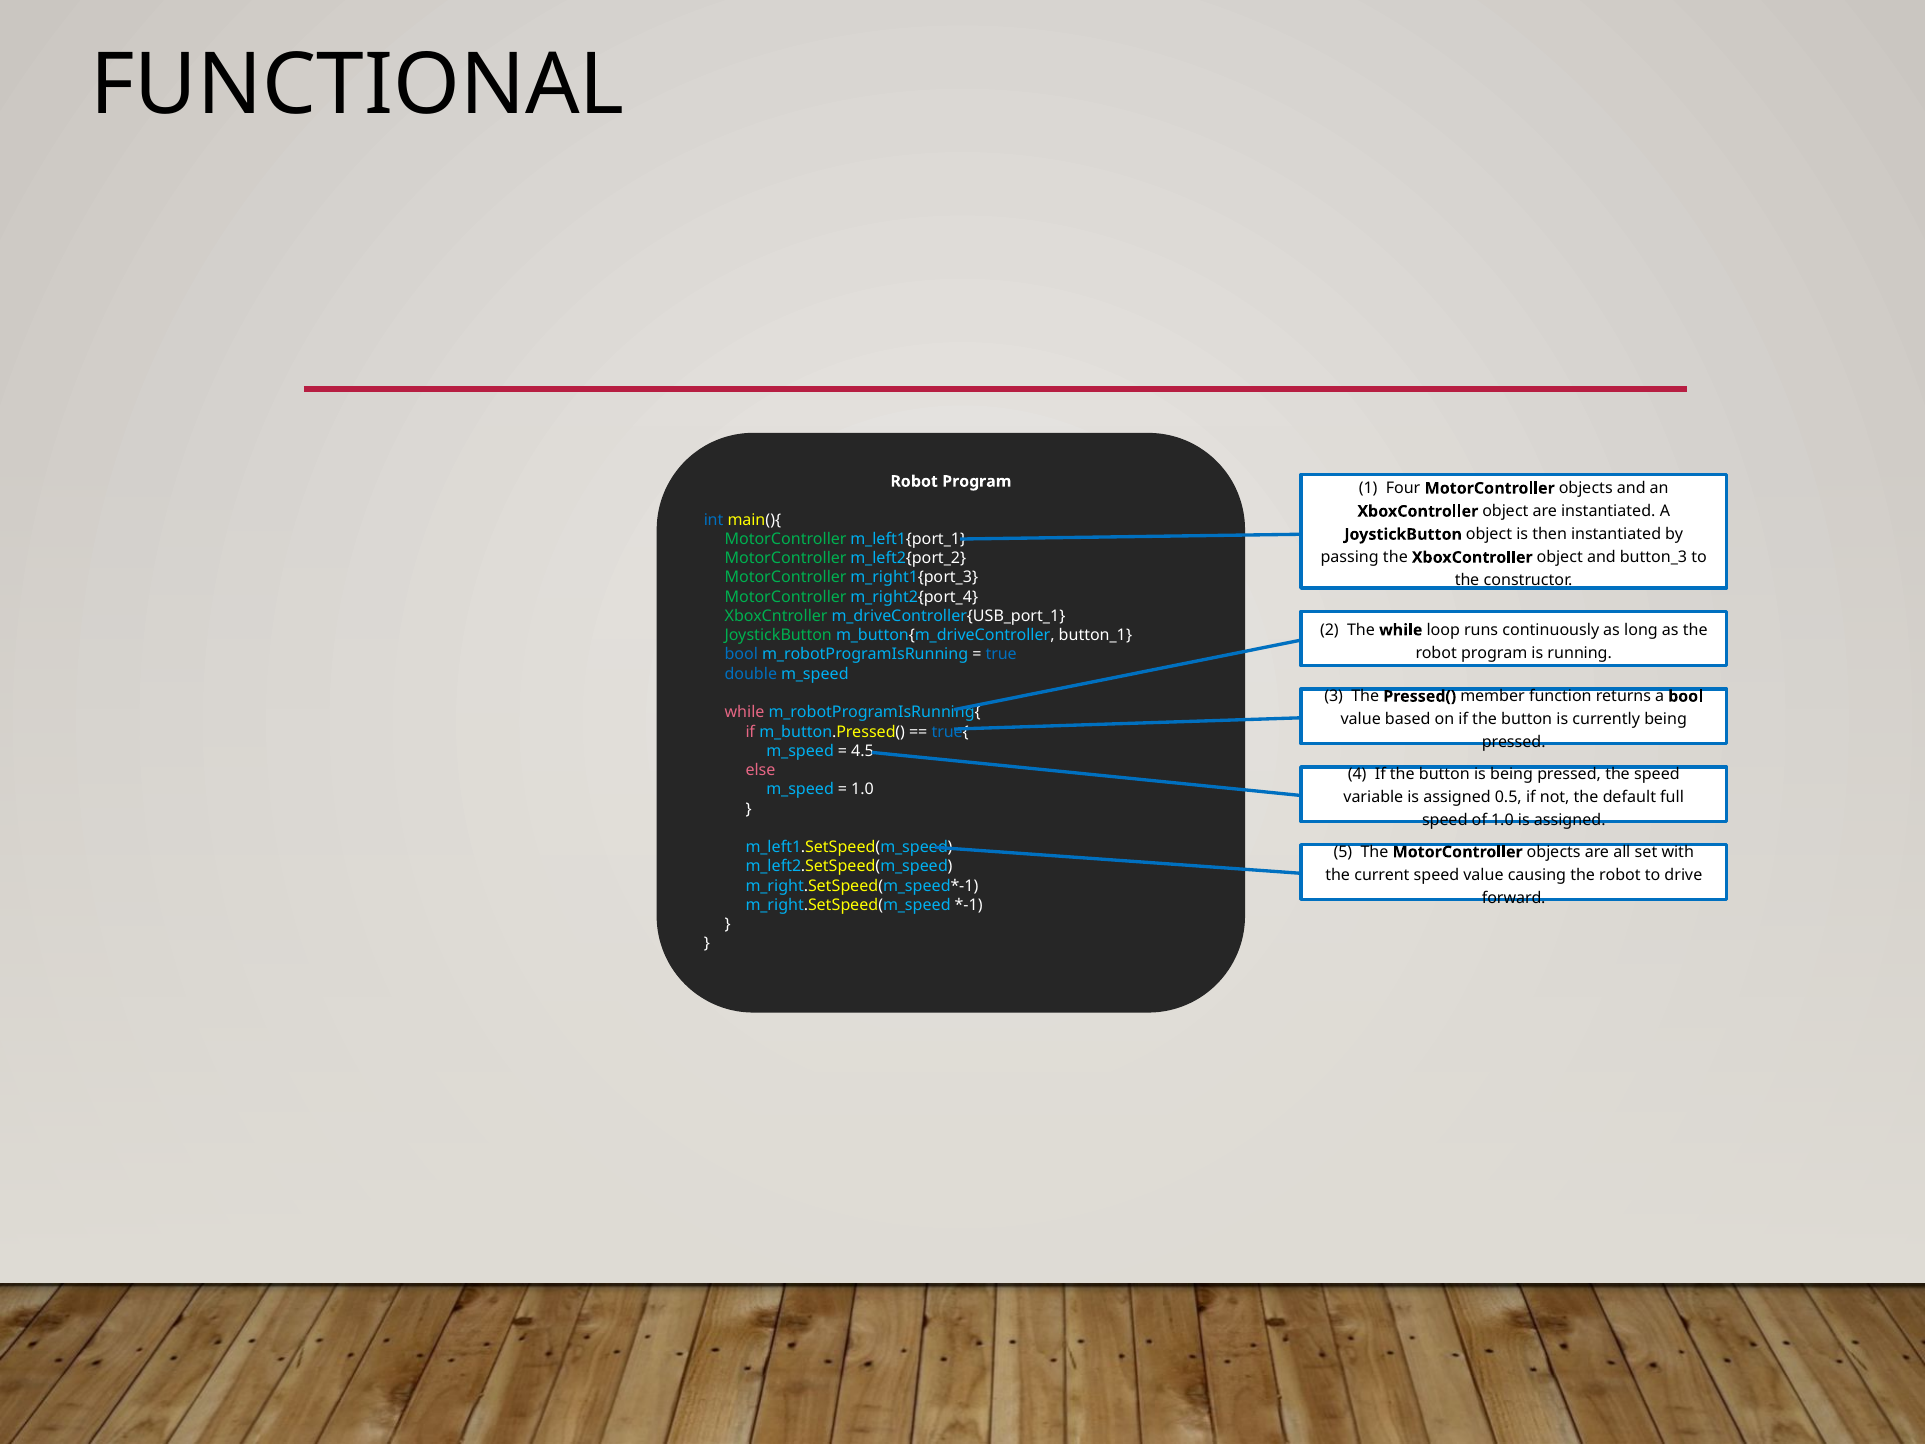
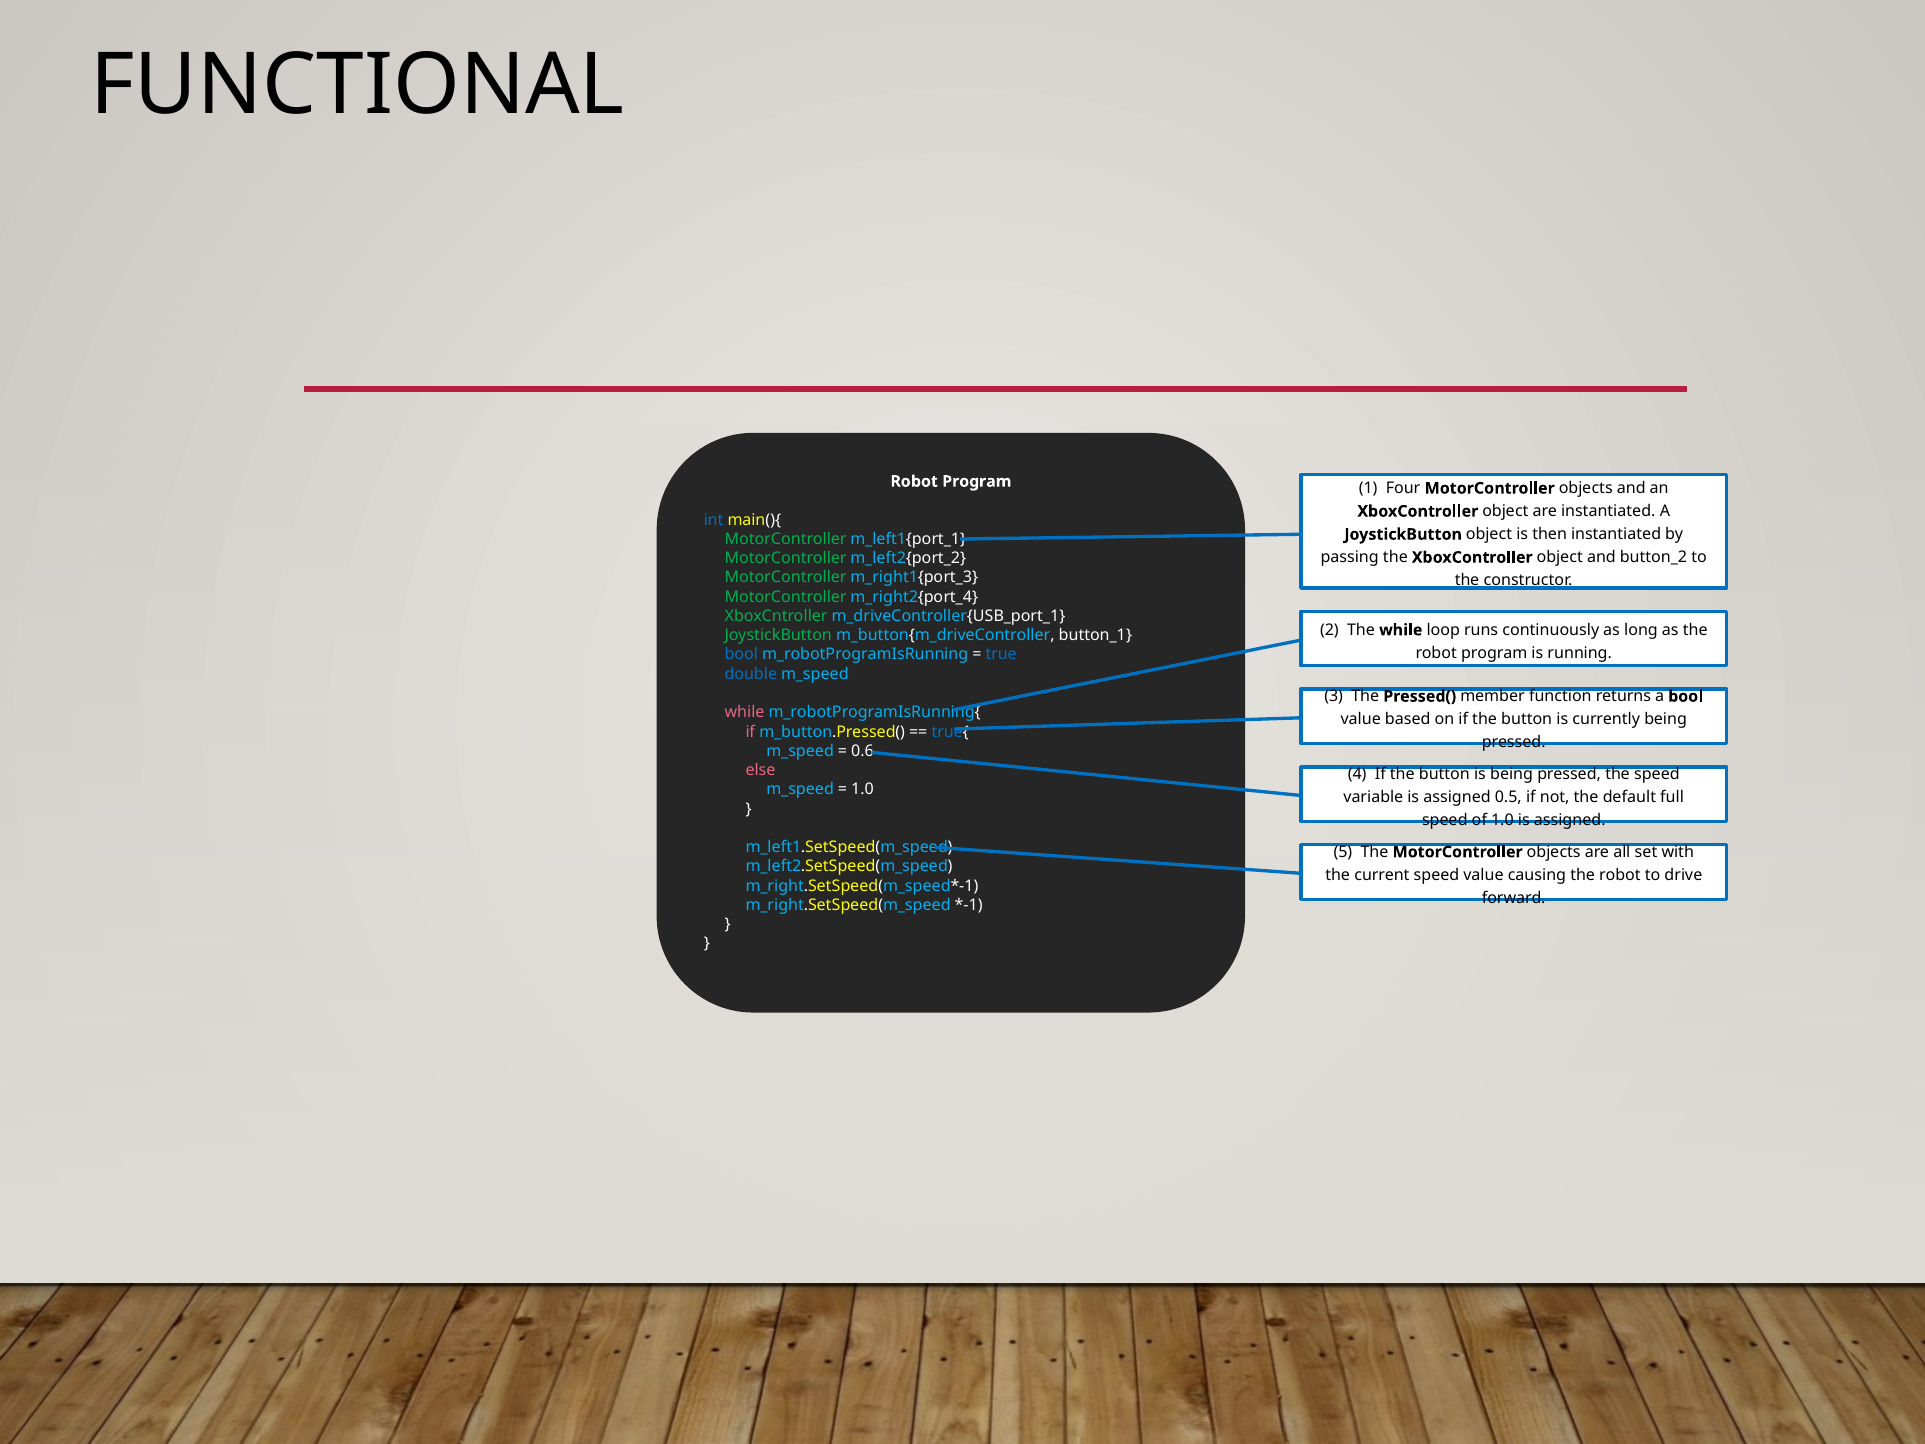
button_3: button_3 -> button_2
4.5: 4.5 -> 0.6
